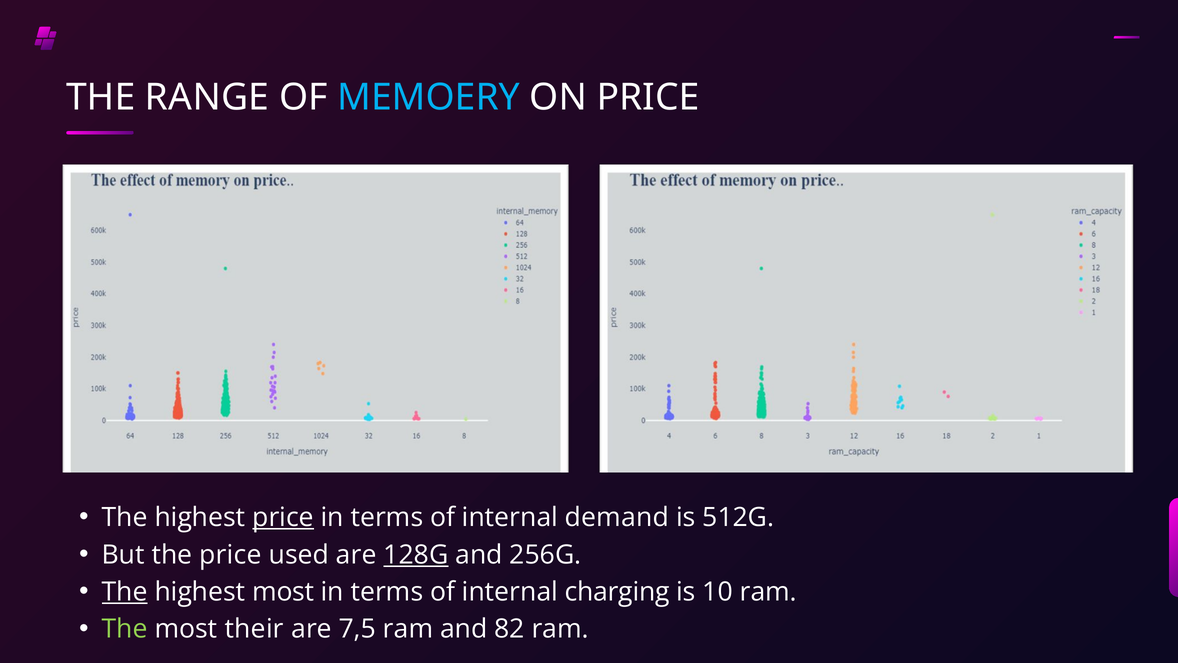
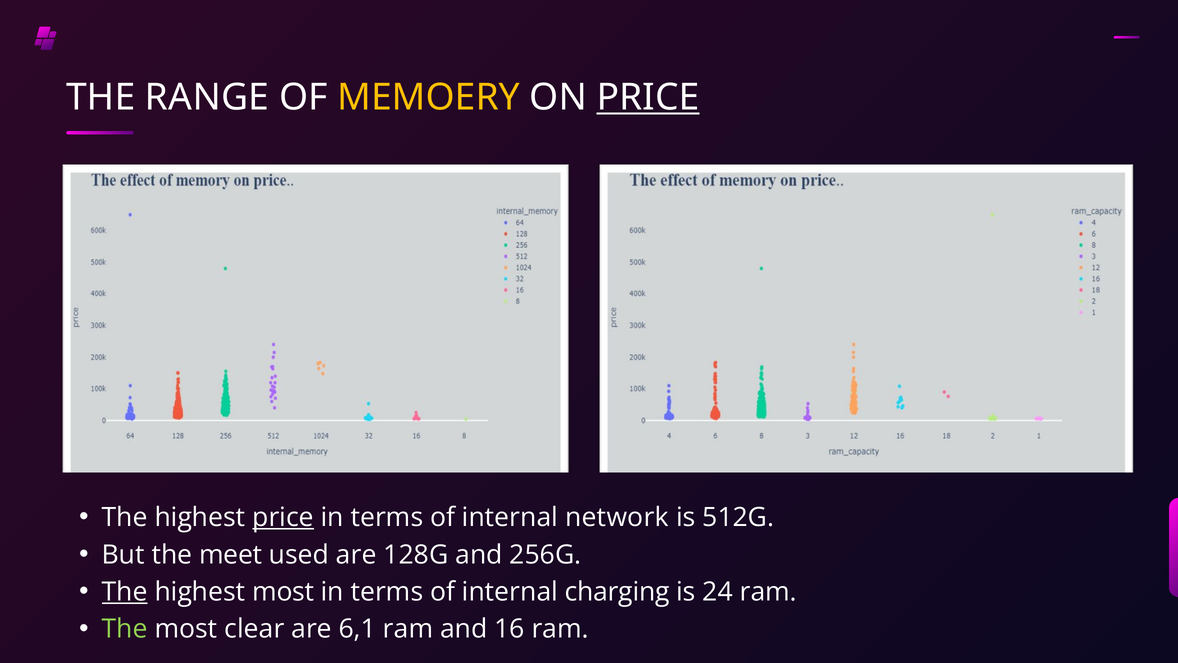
MEMOERY colour: light blue -> yellow
PRICE at (648, 97) underline: none -> present
demand: demand -> network
the price: price -> meet
128G underline: present -> none
10: 10 -> 24
their: their -> clear
7,5: 7,5 -> 6,1
82: 82 -> 16
